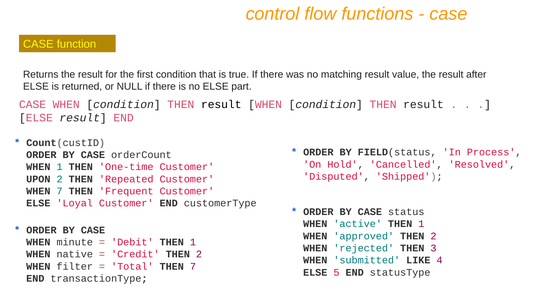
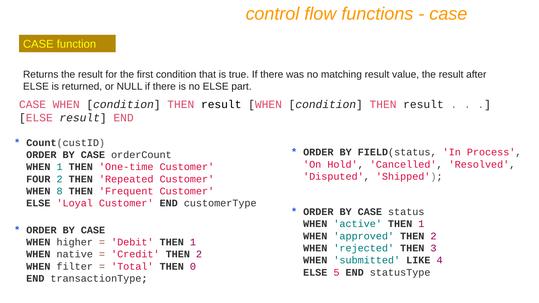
UPON: UPON -> FOUR
WHEN 7: 7 -> 8
minute: minute -> higher
THEN 7: 7 -> 0
